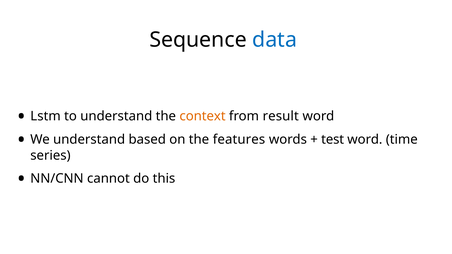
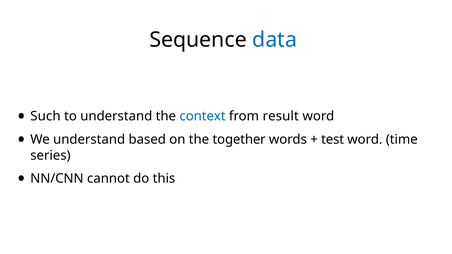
Lstm: Lstm -> Such
context colour: orange -> blue
features: features -> together
